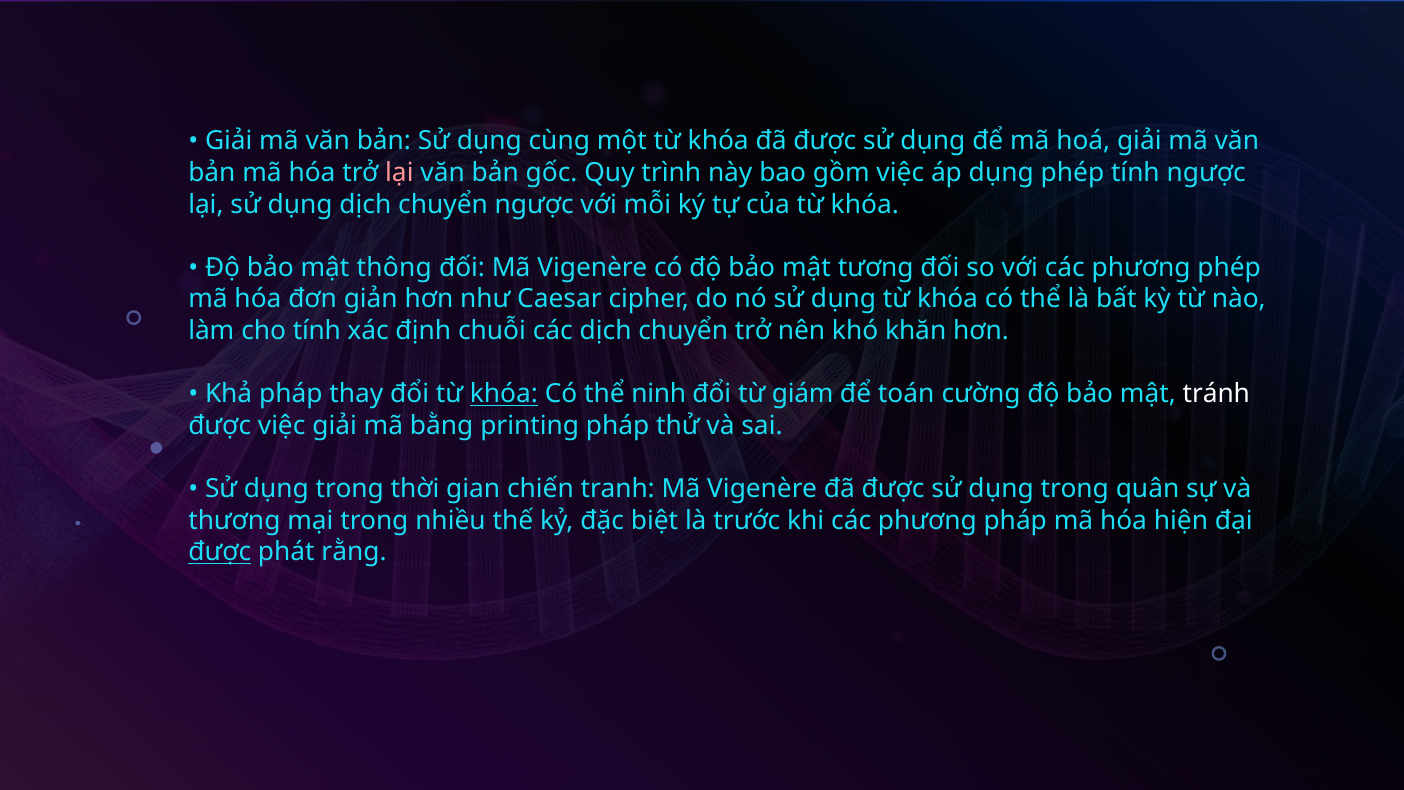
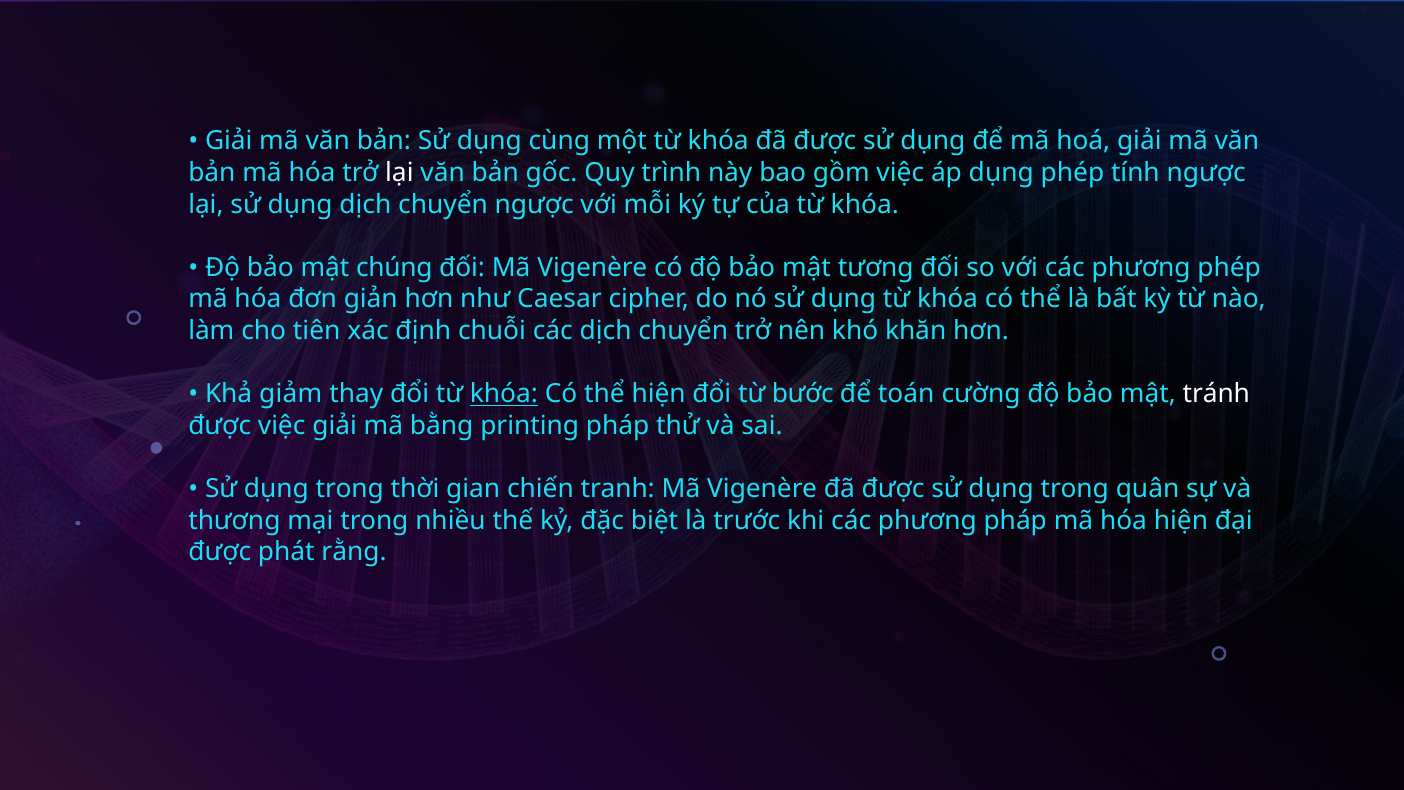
lại at (399, 173) colour: pink -> white
thông: thông -> chúng
cho tính: tính -> tiên
Khả pháp: pháp -> giảm
thể ninh: ninh -> hiện
giám: giám -> bước
được at (220, 552) underline: present -> none
